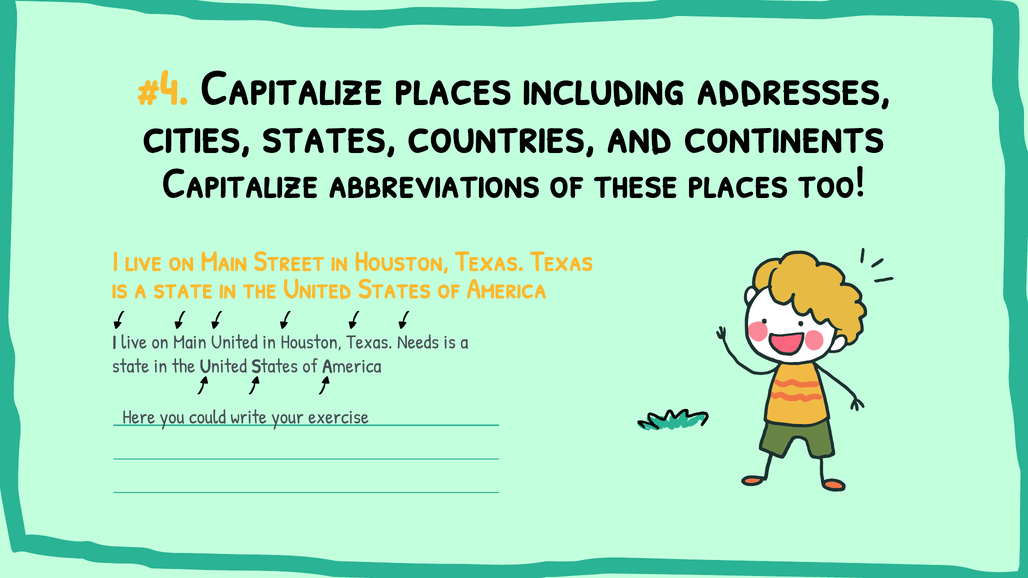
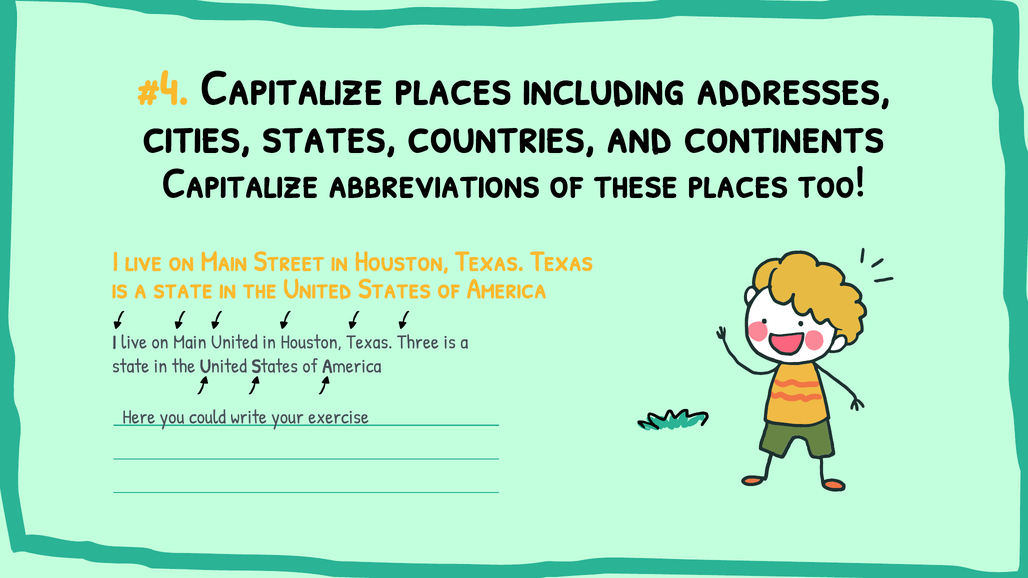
Needs: Needs -> Three
